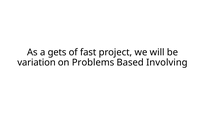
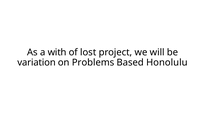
gets: gets -> with
fast: fast -> lost
Involving: Involving -> Honolulu
